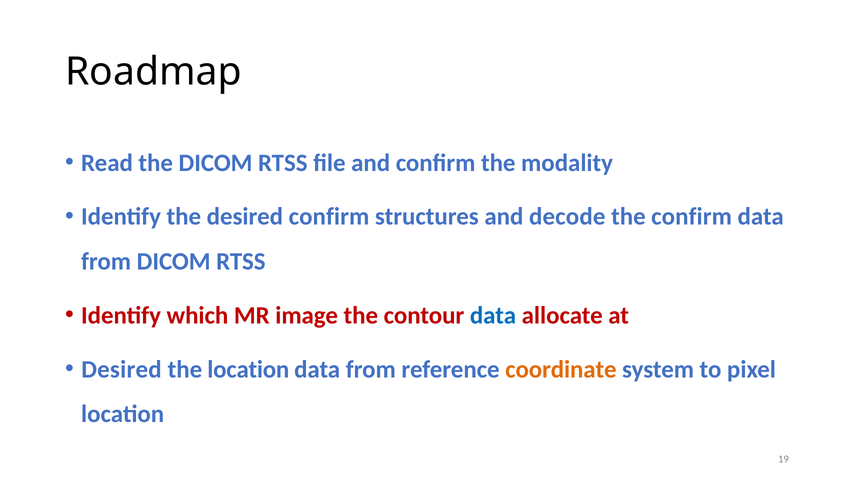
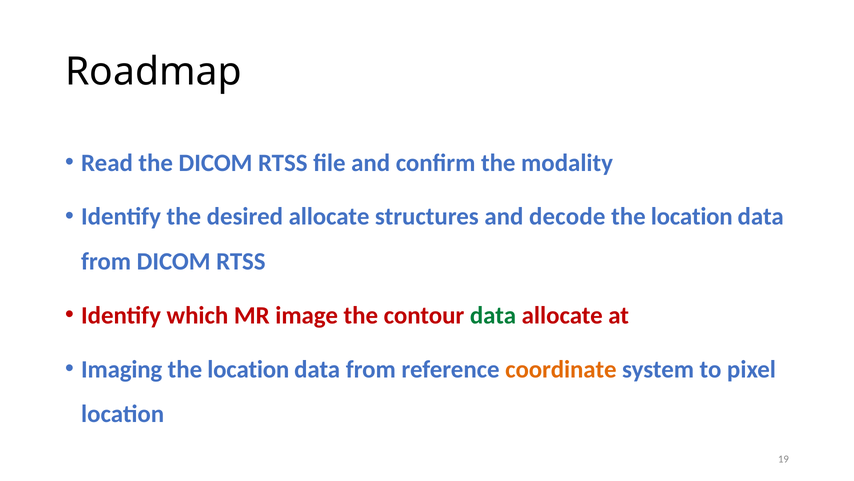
desired confirm: confirm -> allocate
confirm at (692, 216): confirm -> location
data at (493, 315) colour: blue -> green
Desired at (121, 369): Desired -> Imaging
